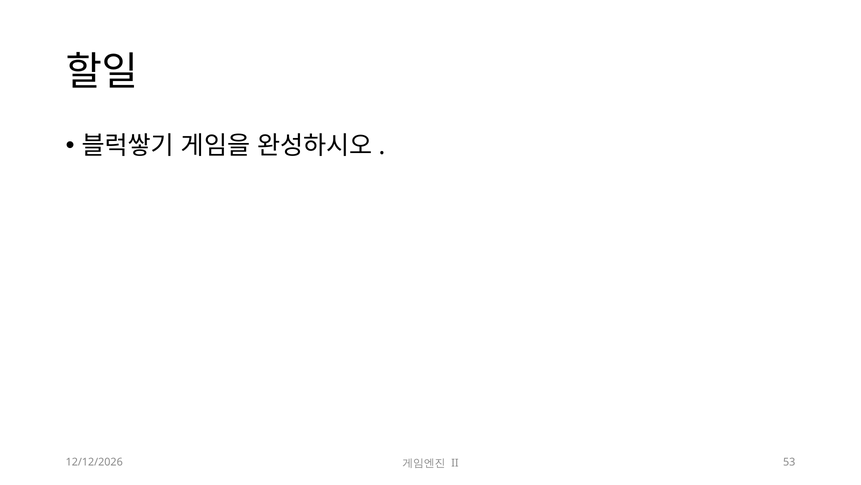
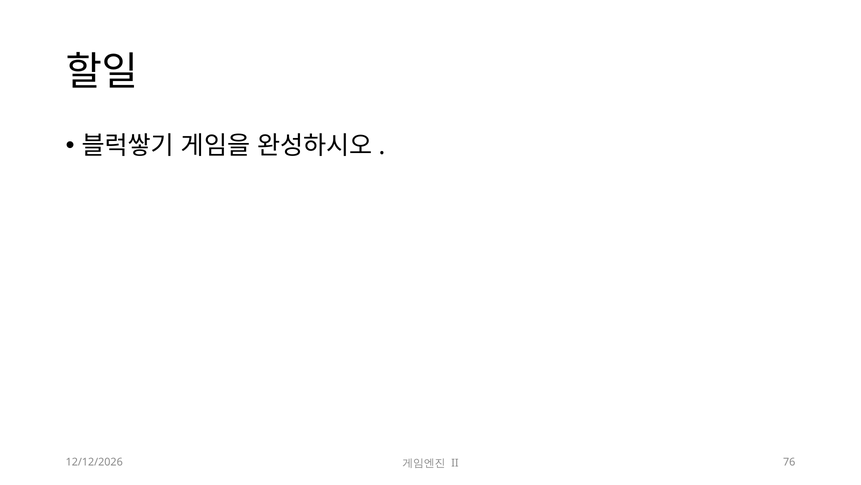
53: 53 -> 76
